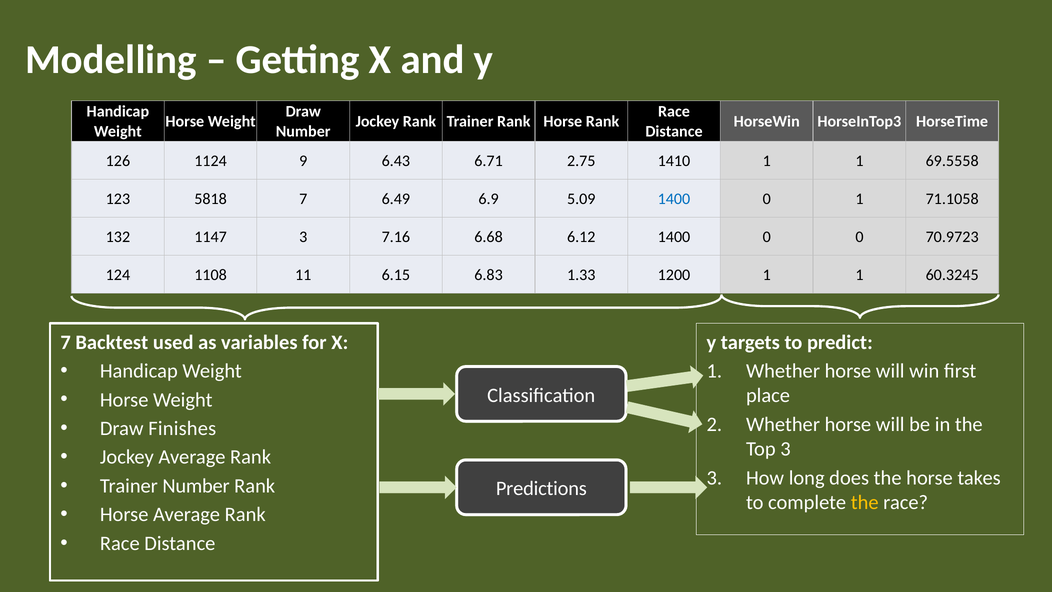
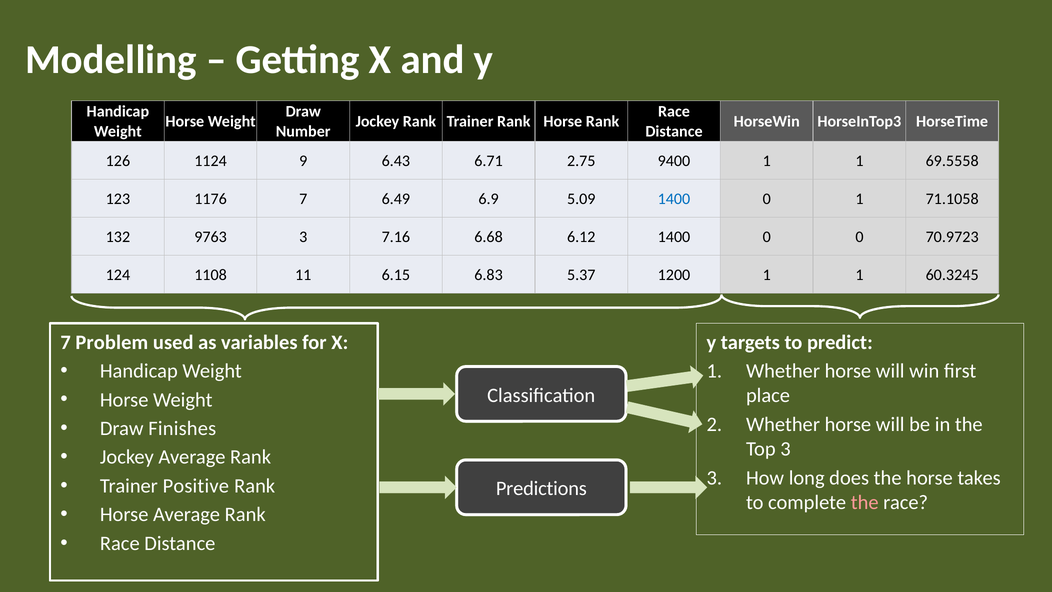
1410: 1410 -> 9400
5818: 5818 -> 1176
1147: 1147 -> 9763
1.33: 1.33 -> 5.37
Backtest: Backtest -> Problem
Trainer Number: Number -> Positive
the at (865, 502) colour: yellow -> pink
